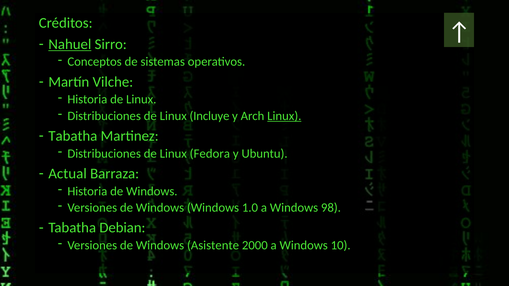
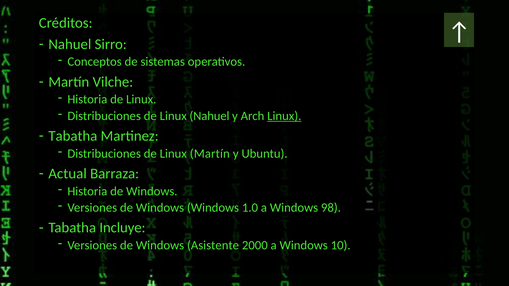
Nahuel at (70, 44) underline: present -> none
Linux Incluye: Incluye -> Nahuel
Linux Fedora: Fedora -> Martín
Debian: Debian -> Incluye
